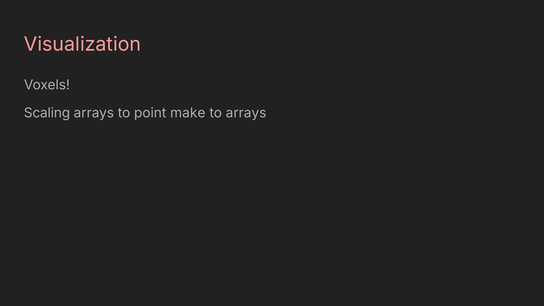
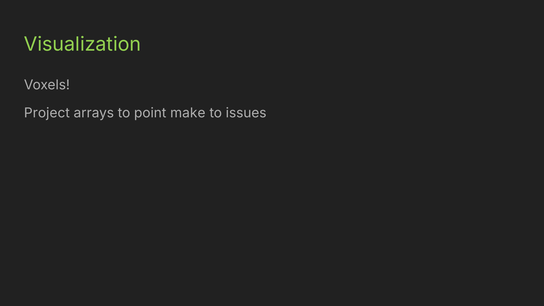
Visualization colour: pink -> light green
Scaling: Scaling -> Project
to arrays: arrays -> issues
